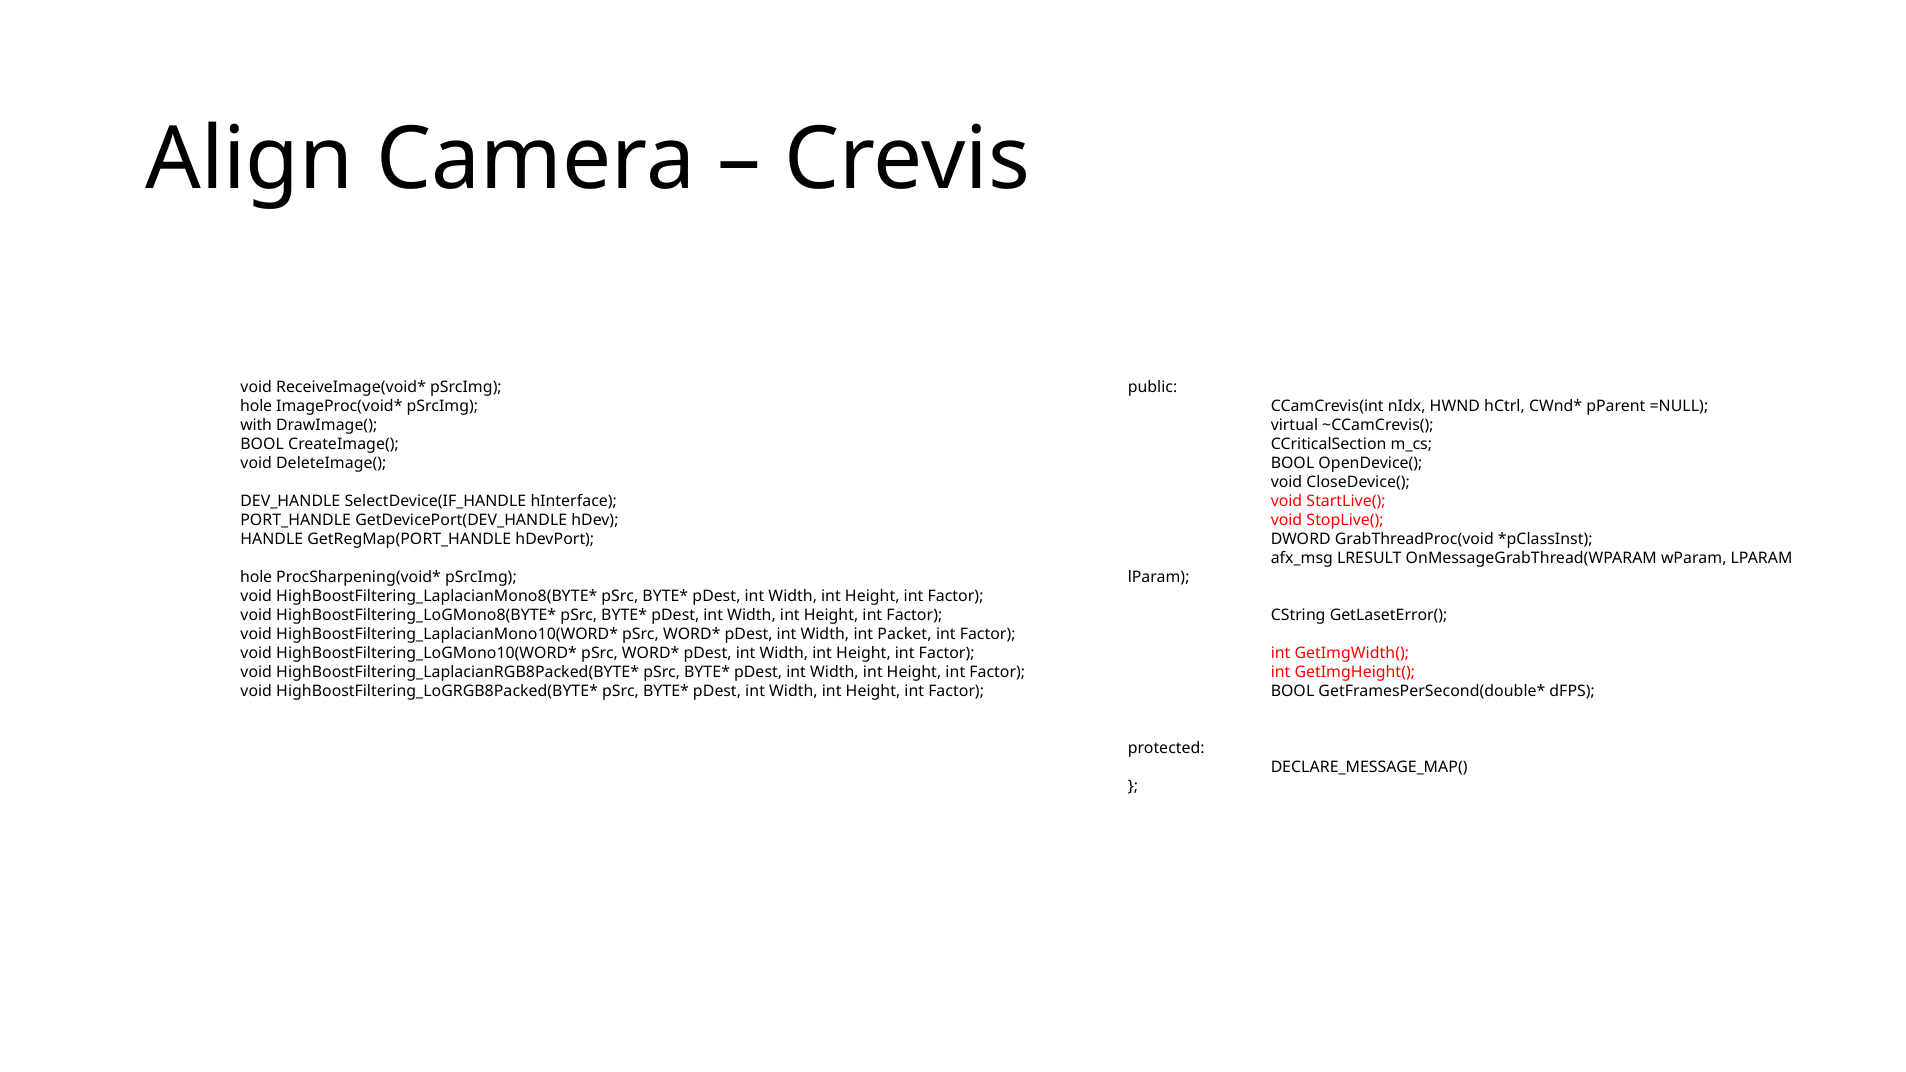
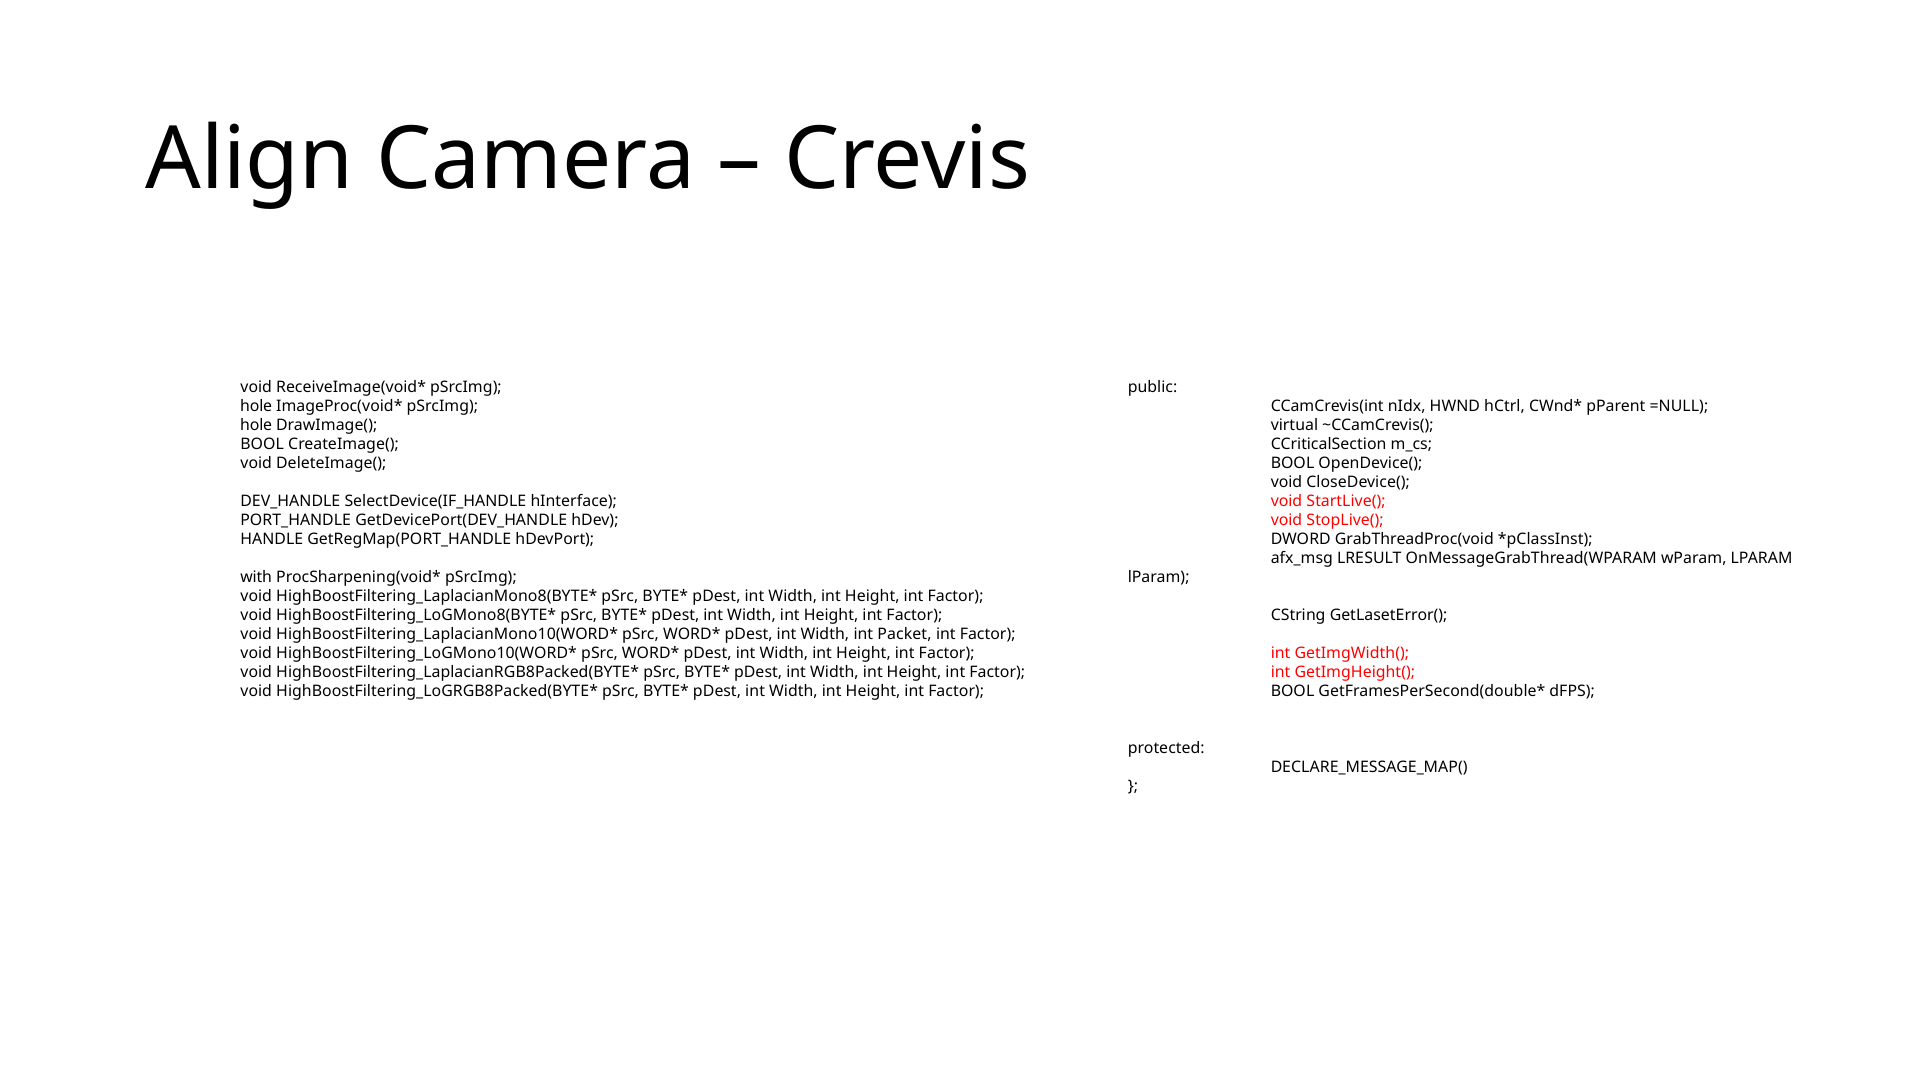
with at (256, 425): with -> hole
hole at (256, 577): hole -> with
